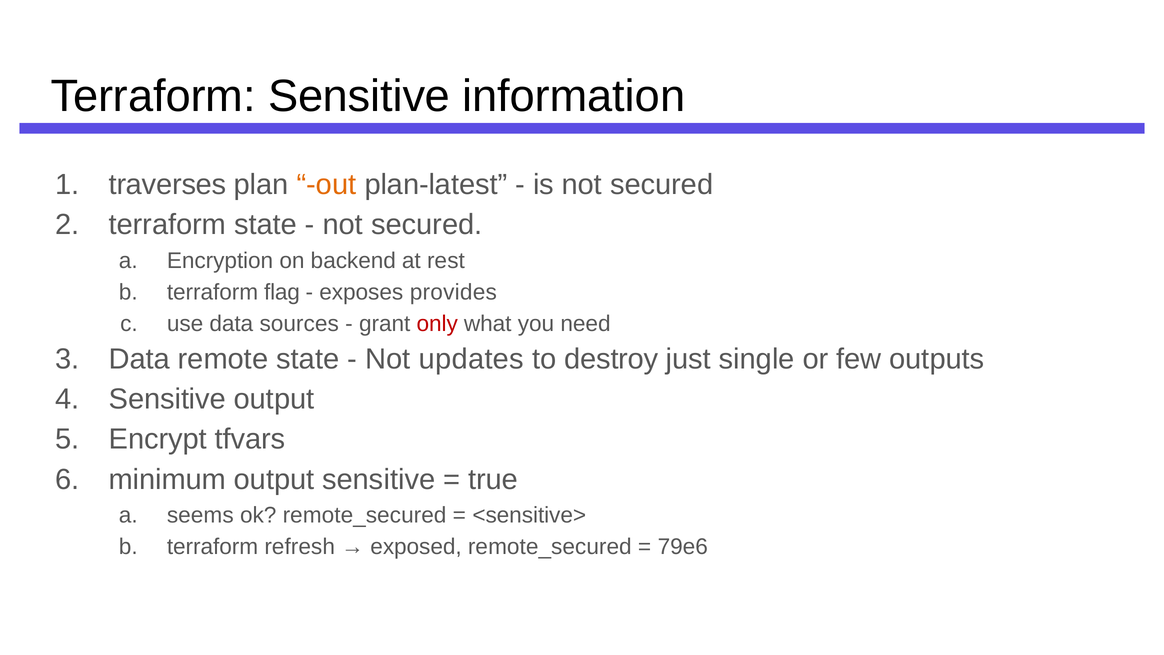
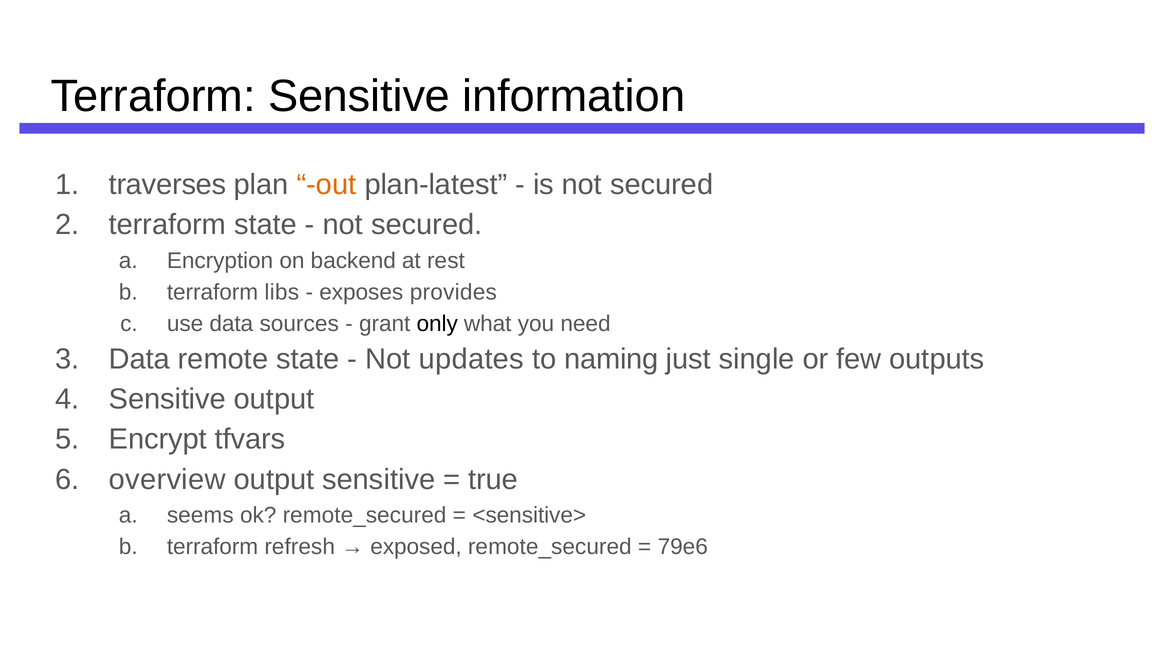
flag: flag -> libs
only colour: red -> black
destroy: destroy -> naming
minimum: minimum -> overview
